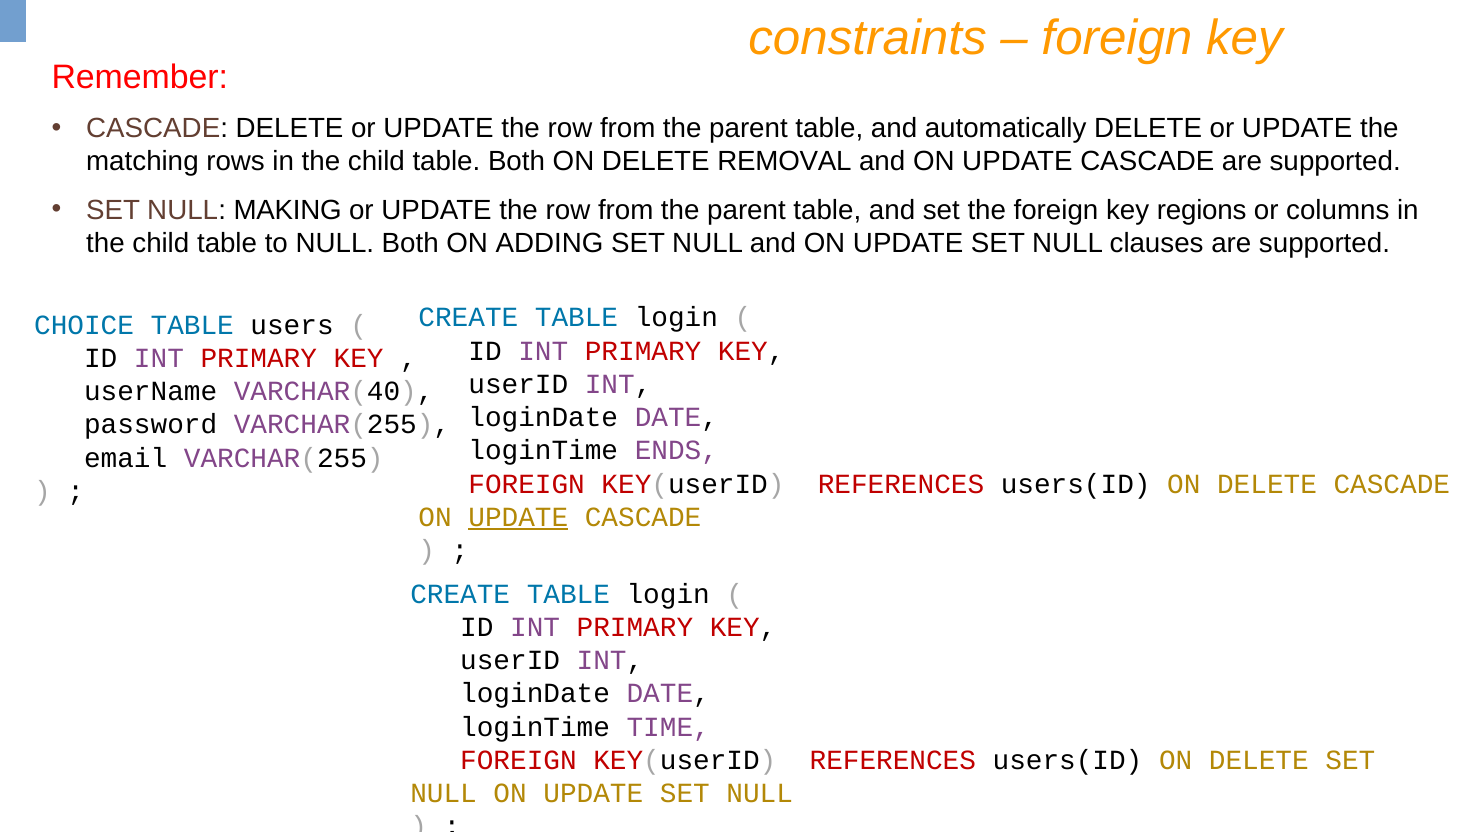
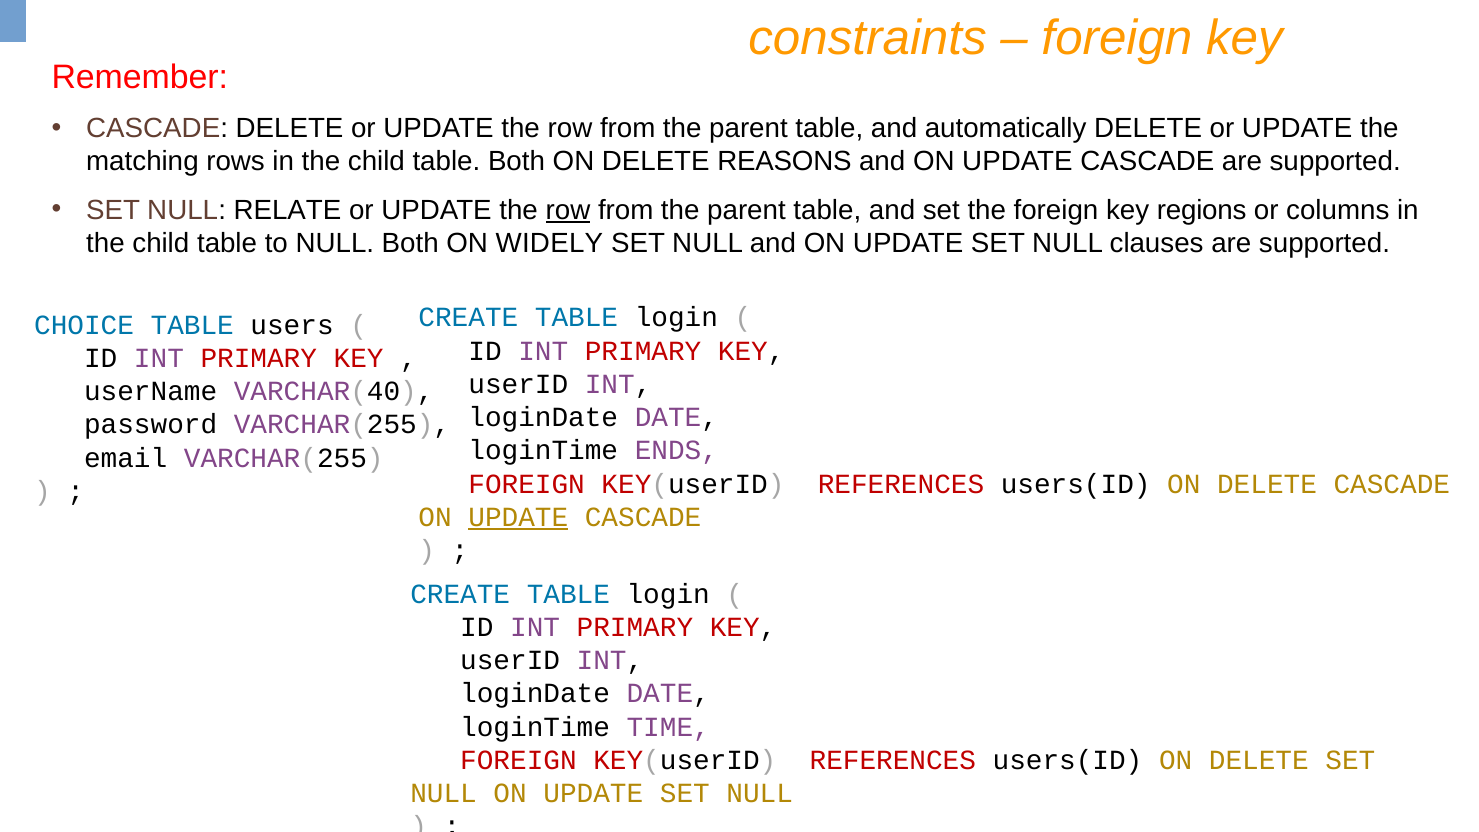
REMOVAL: REMOVAL -> REASONS
MAKING: MAKING -> RELATE
row at (568, 210) underline: none -> present
ADDING: ADDING -> WIDELY
